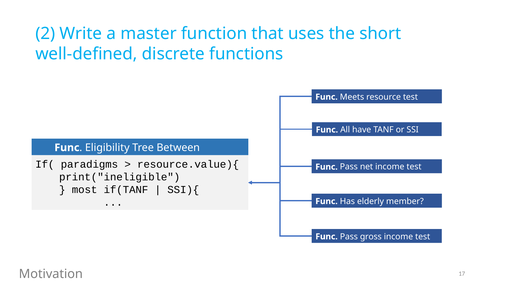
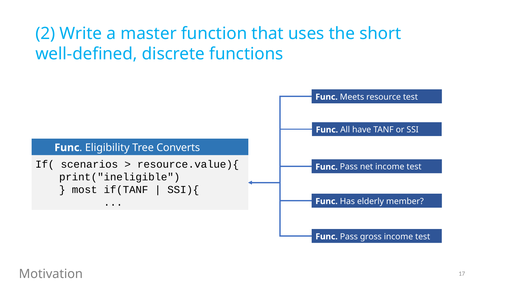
Between: Between -> Converts
paradigms: paradigms -> scenarios
